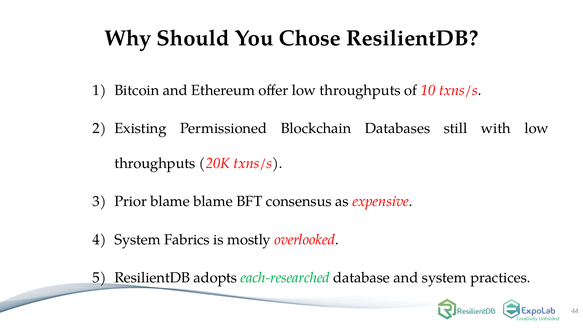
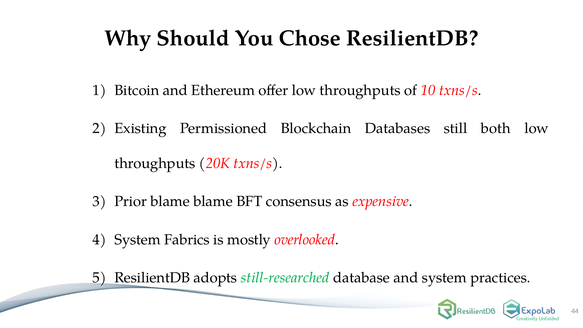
with: with -> both
each-researched: each-researched -> still-researched
